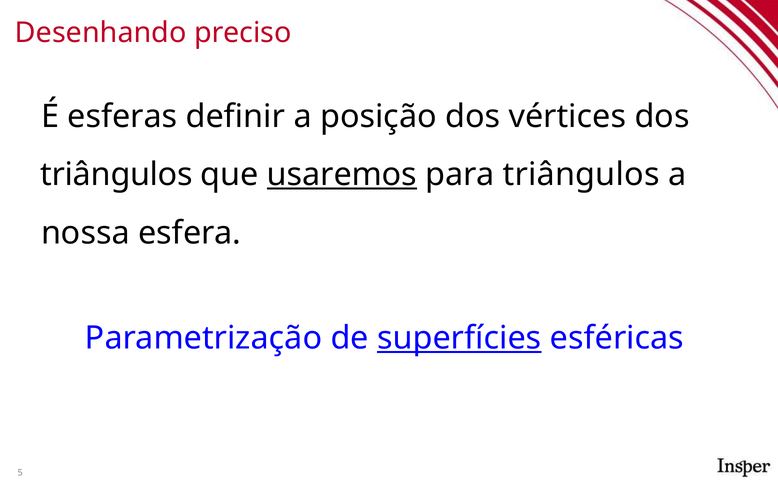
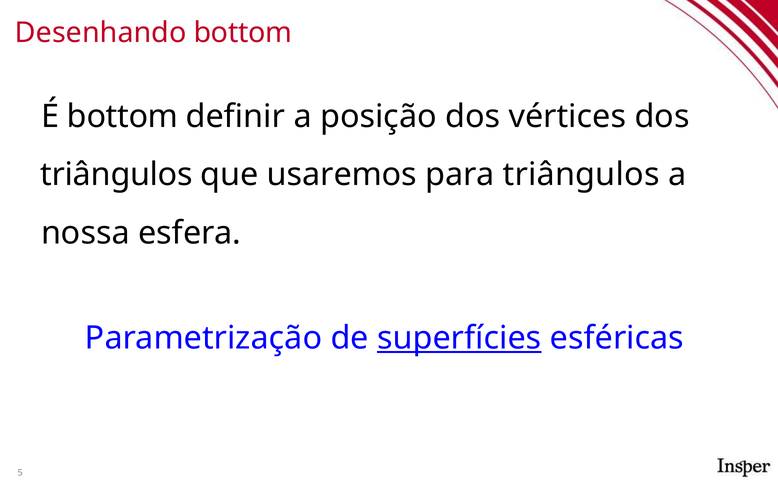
Desenhando preciso: preciso -> bottom
É esferas: esferas -> bottom
usaremos underline: present -> none
